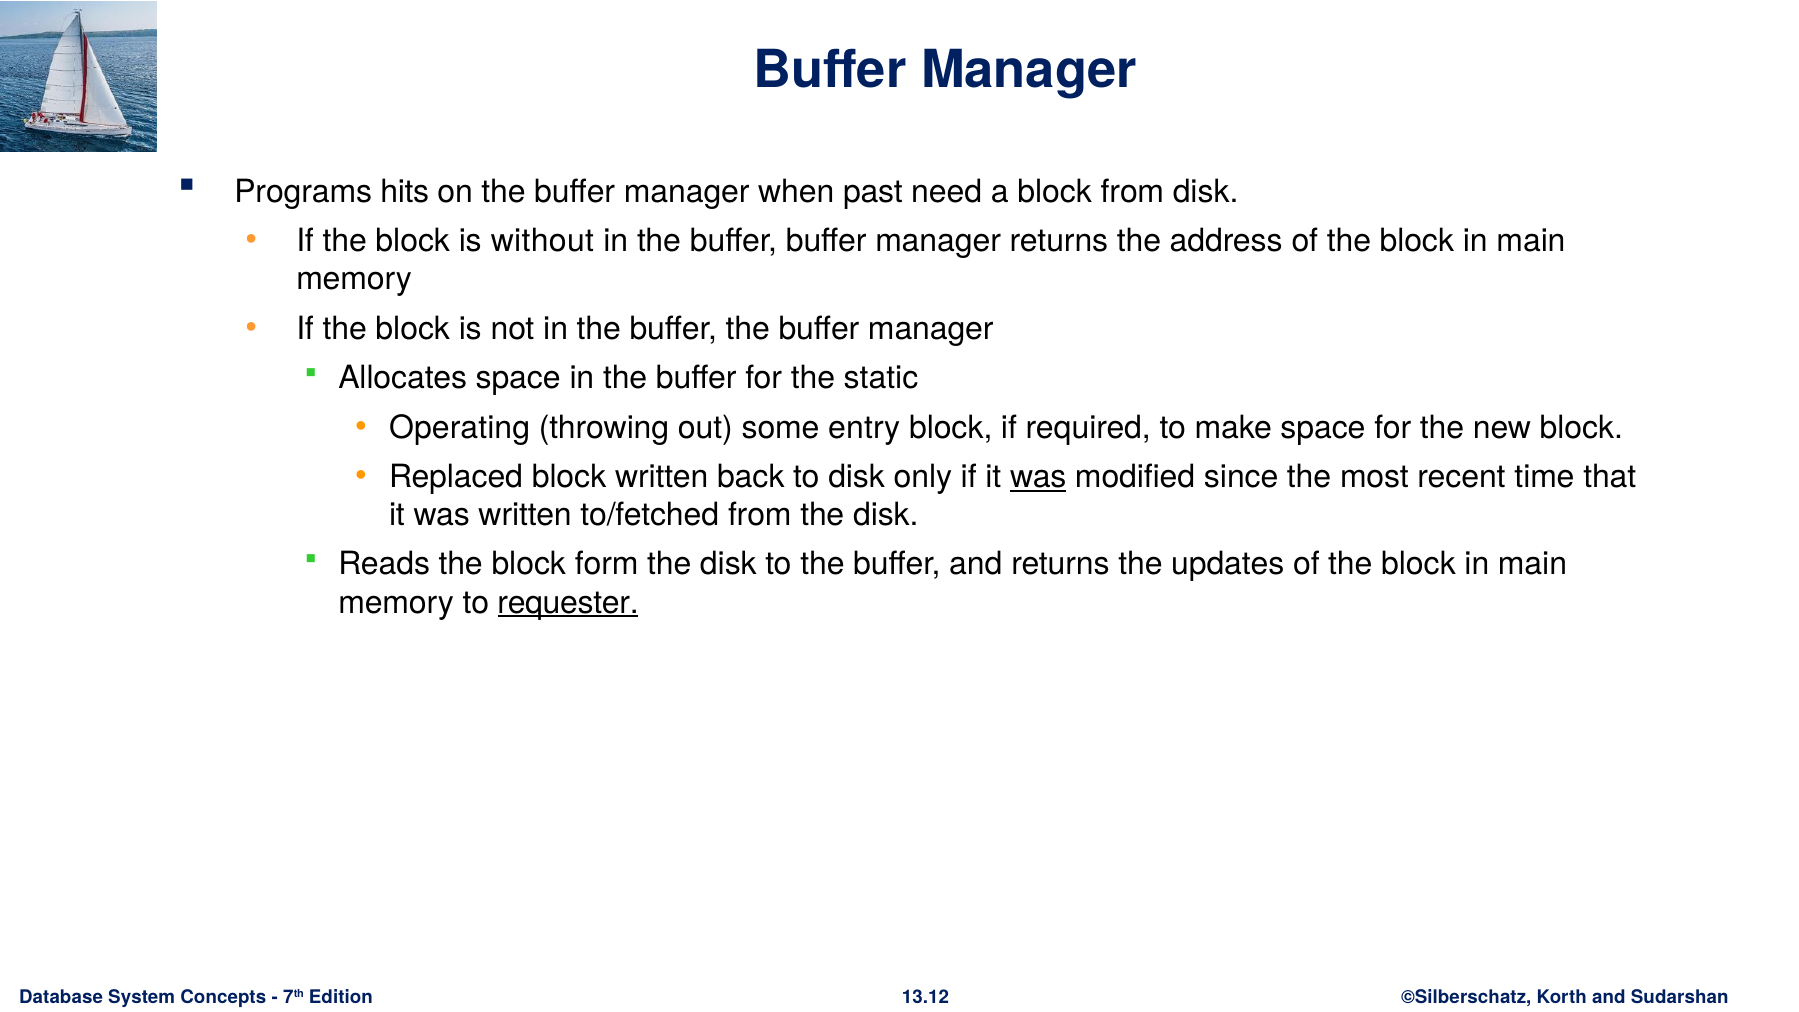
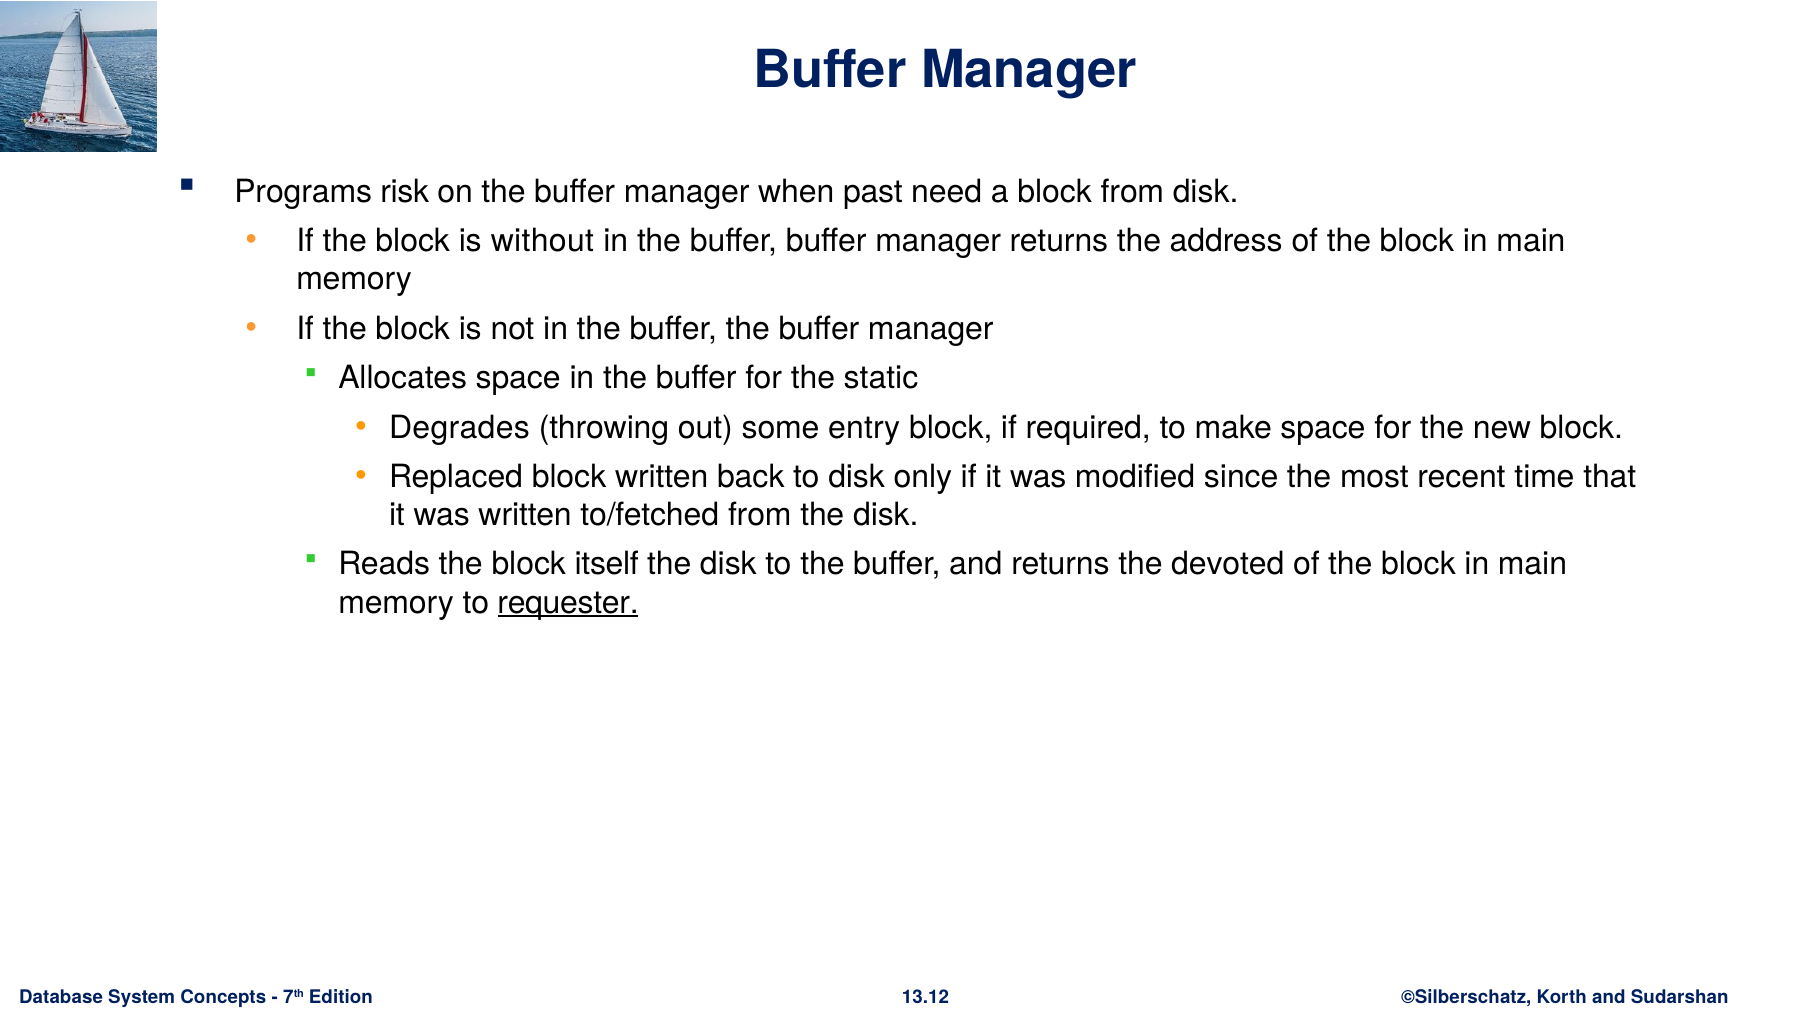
hits: hits -> risk
Operating: Operating -> Degrades
was at (1038, 477) underline: present -> none
form: form -> itself
updates: updates -> devoted
